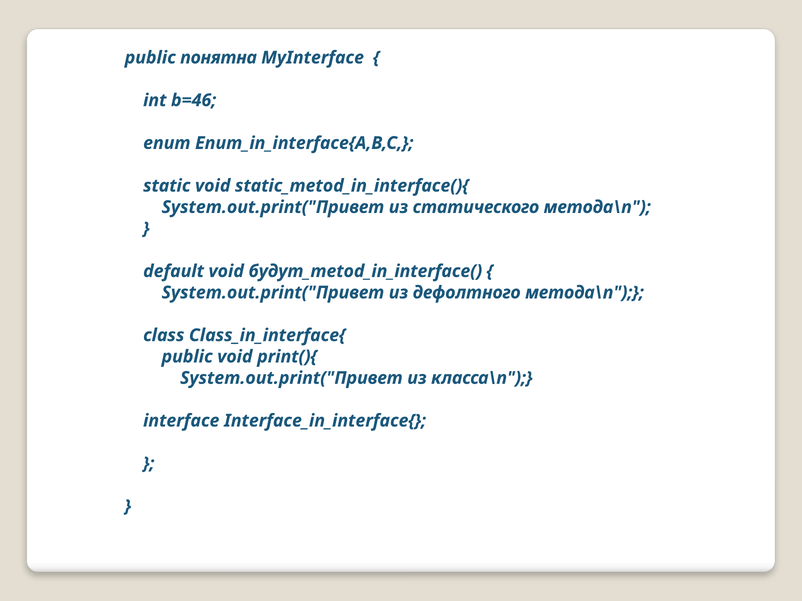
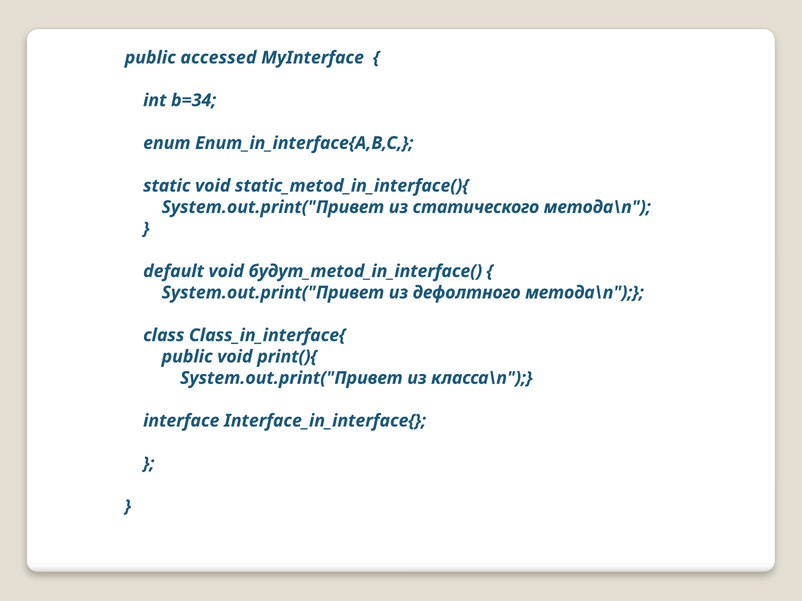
понятна: понятна -> accessed
b=46: b=46 -> b=34
